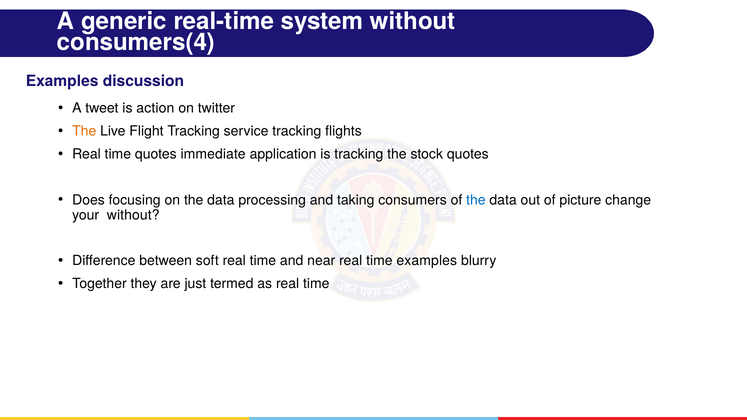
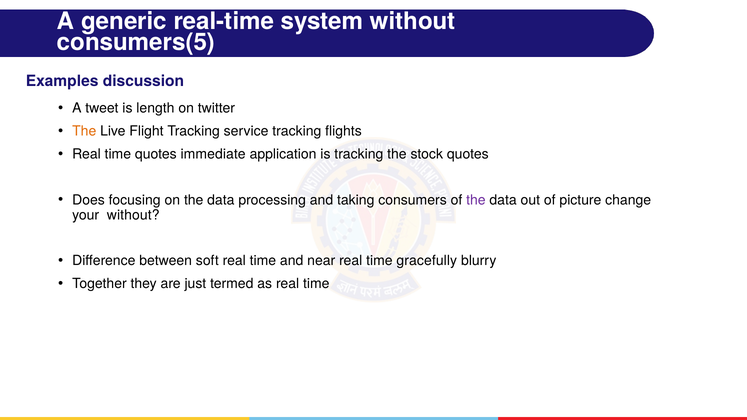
consumers(4: consumers(4 -> consumers(5
action: action -> length
the at (476, 200) colour: blue -> purple
near real time examples: examples -> gracefully
